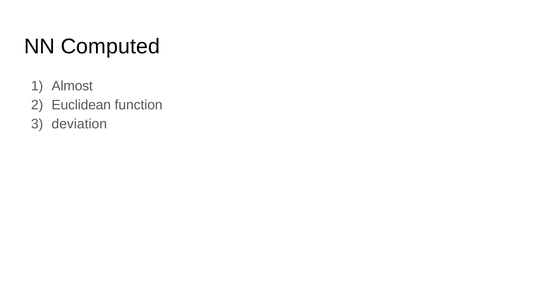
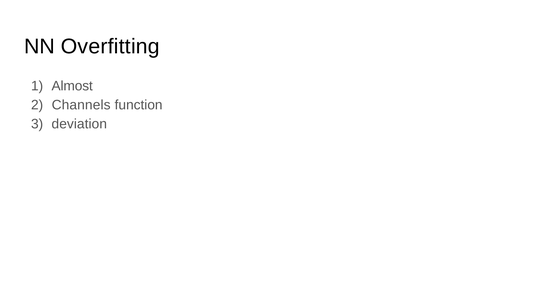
Computed: Computed -> Overfitting
Euclidean: Euclidean -> Channels
